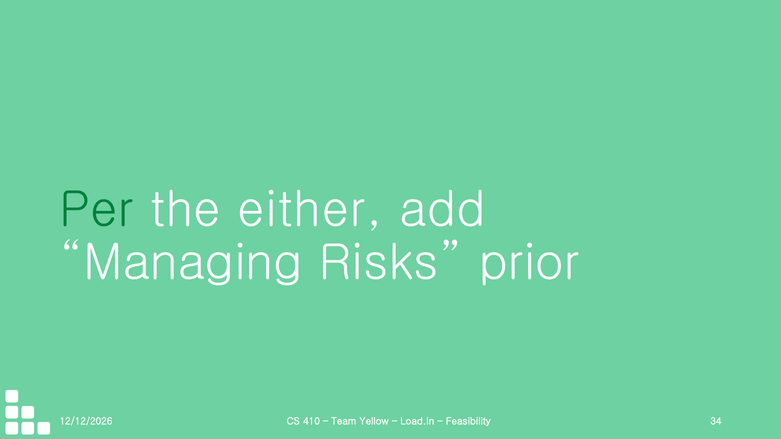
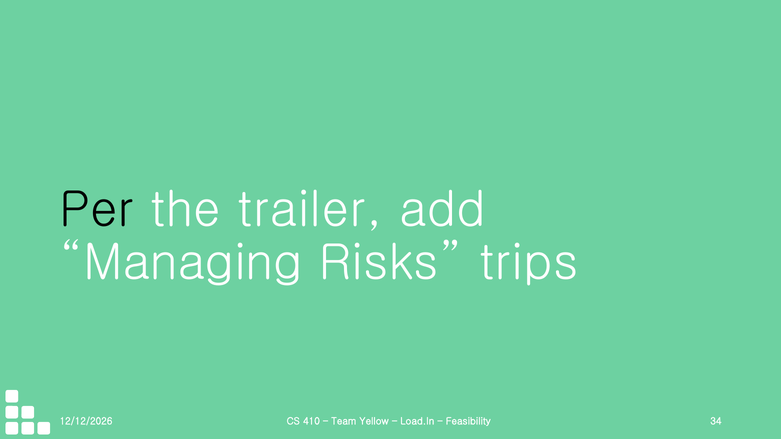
Per colour: green -> black
either: either -> trailer
prior: prior -> trips
